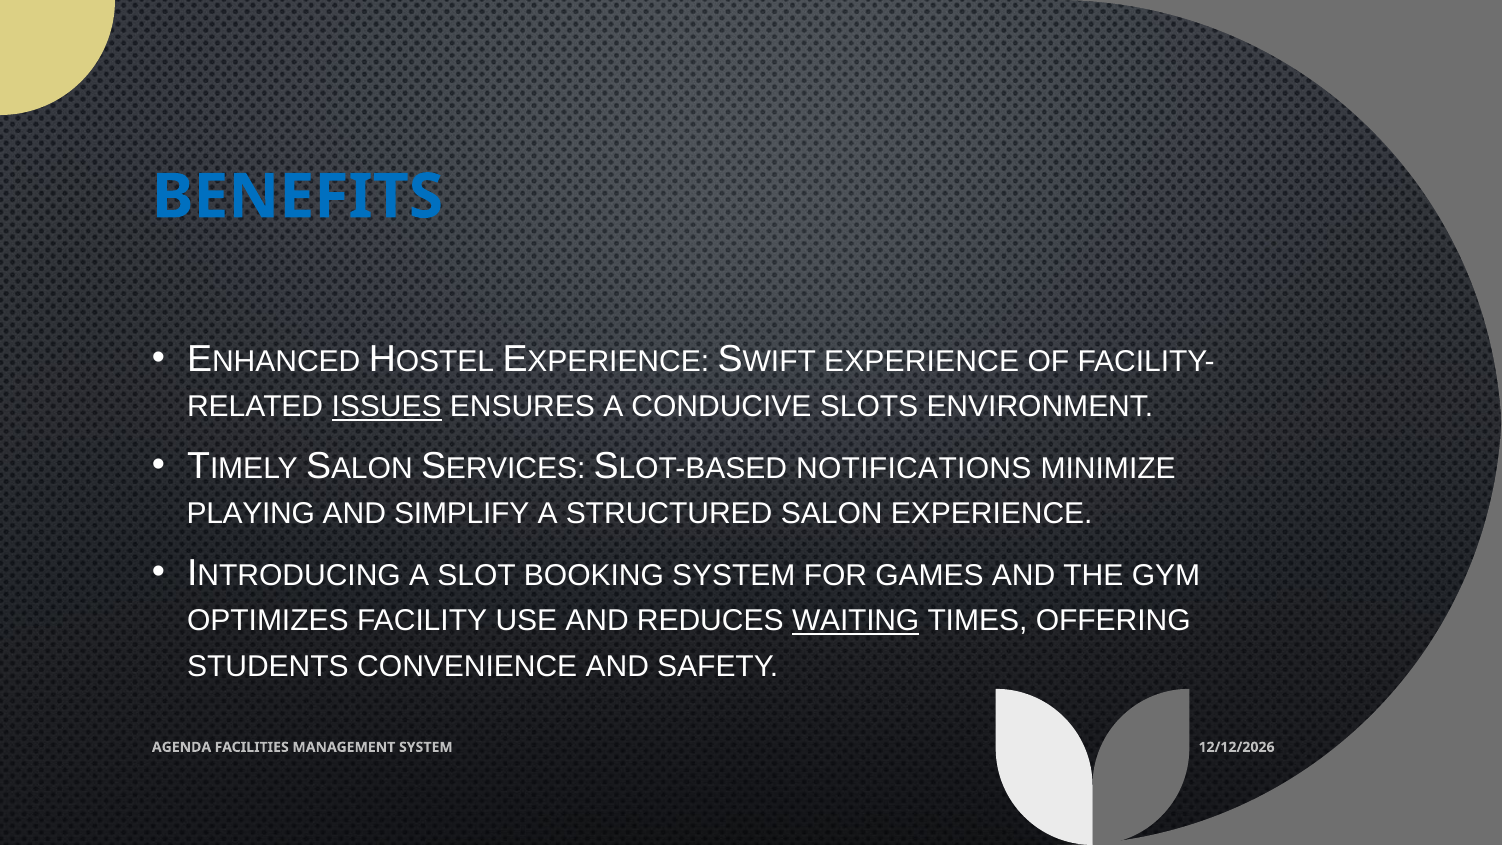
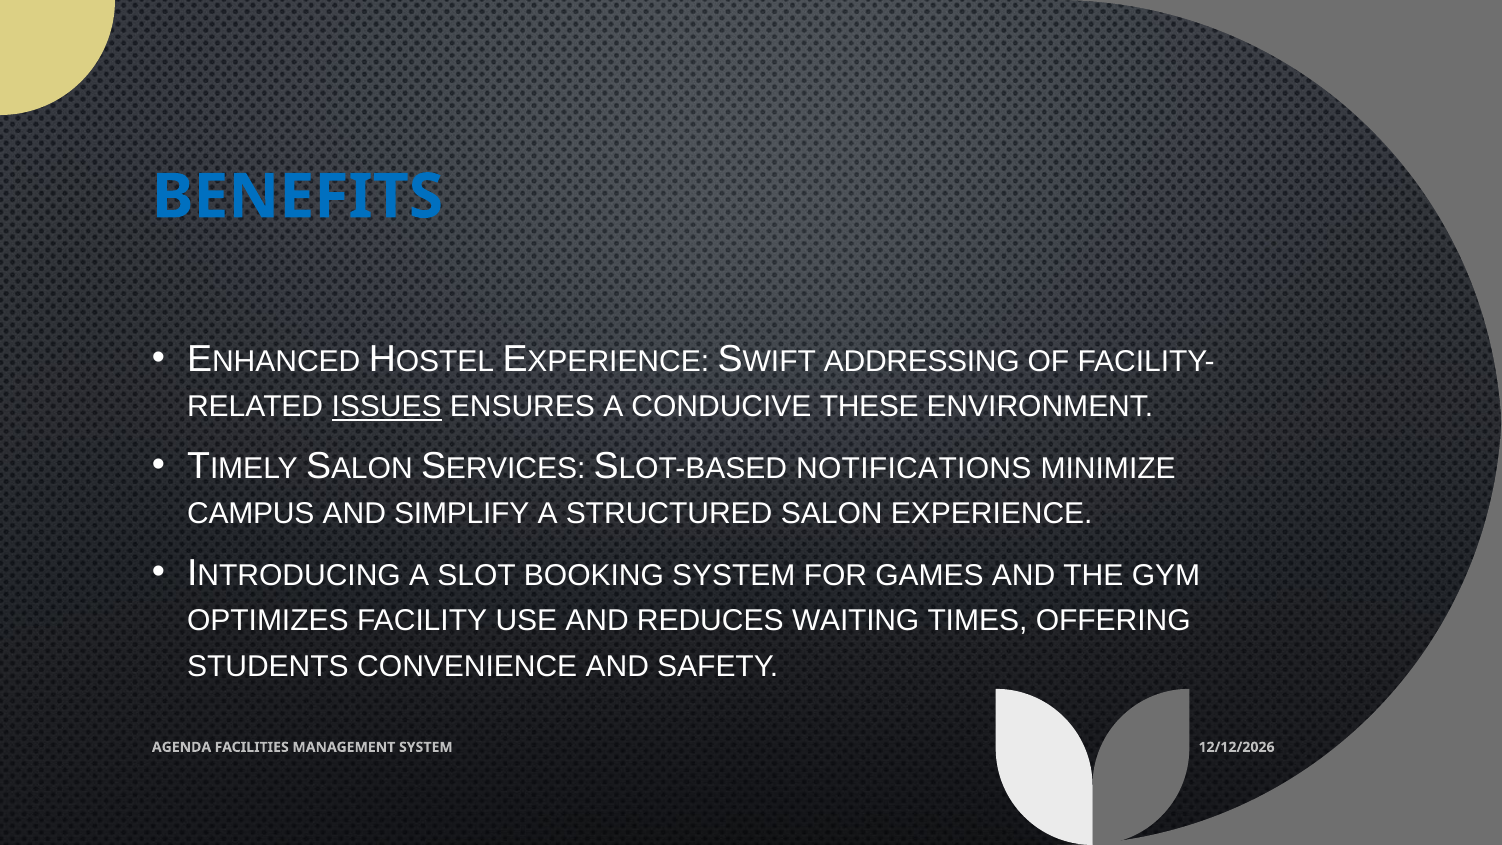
EXPERIENCE at (922, 362): EXPERIENCE -> ADDRESSING
SLOTS: SLOTS -> THESE
PLAYING: PLAYING -> CAMPUS
WAITING underline: present -> none
